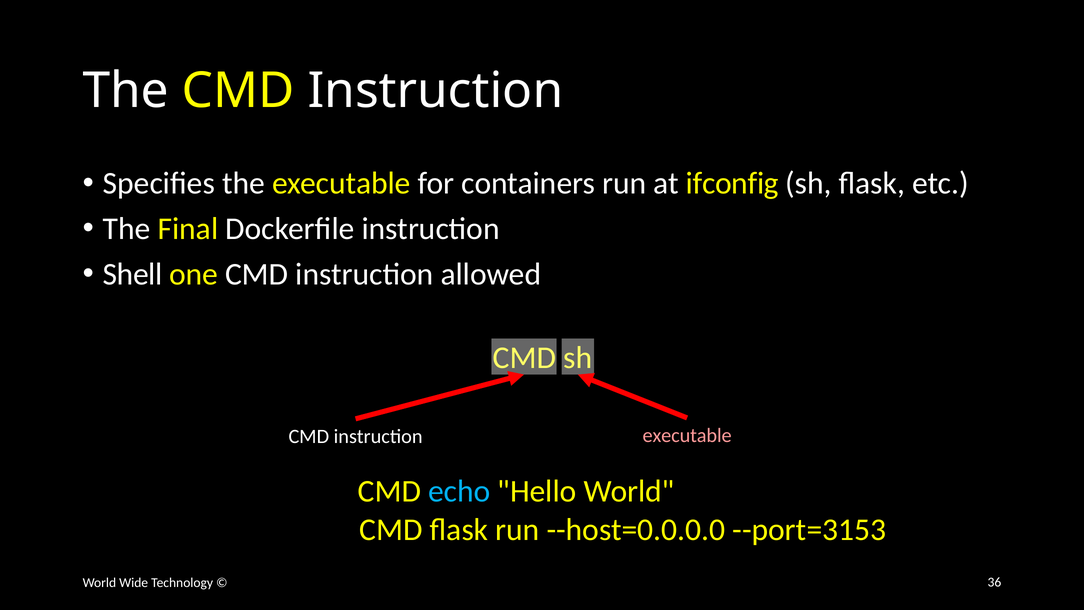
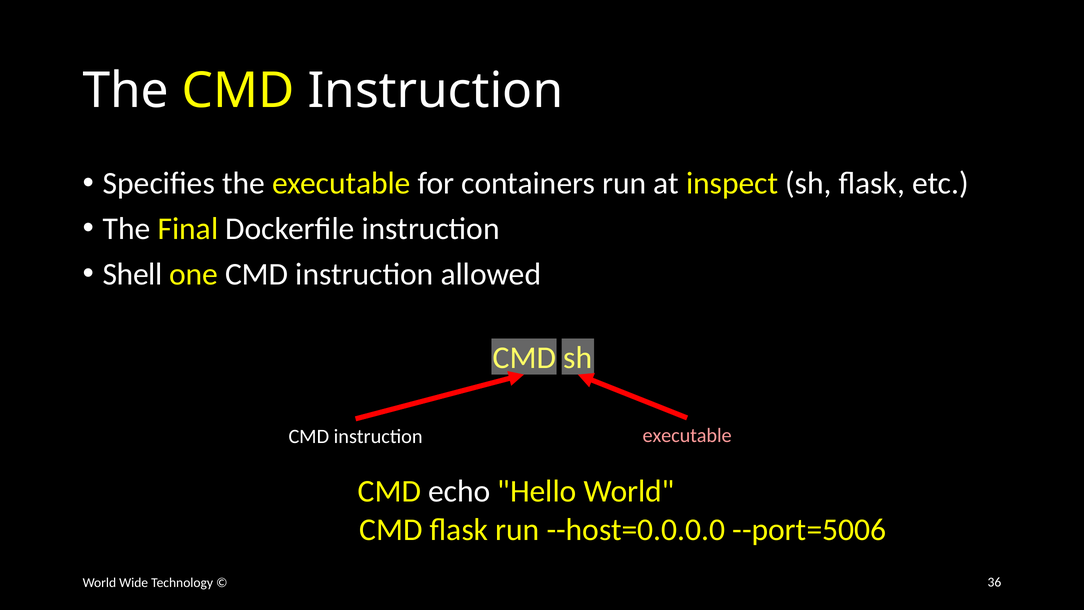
ifconfig: ifconfig -> inspect
echo colour: light blue -> white
--port=3153: --port=3153 -> --port=5006
